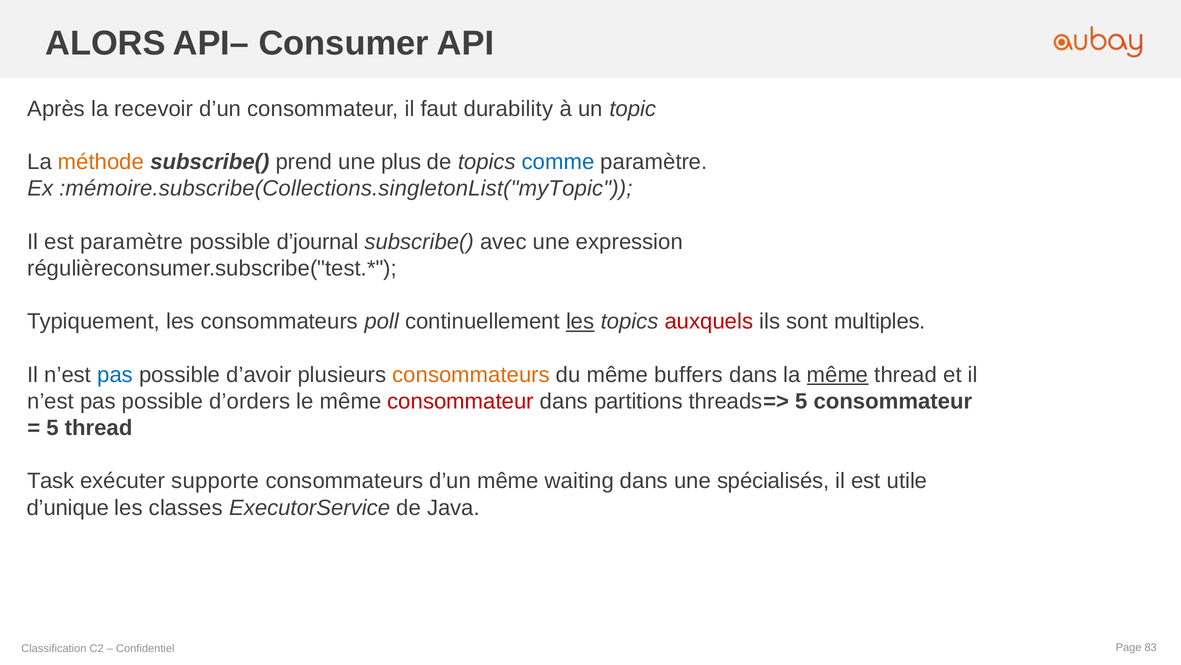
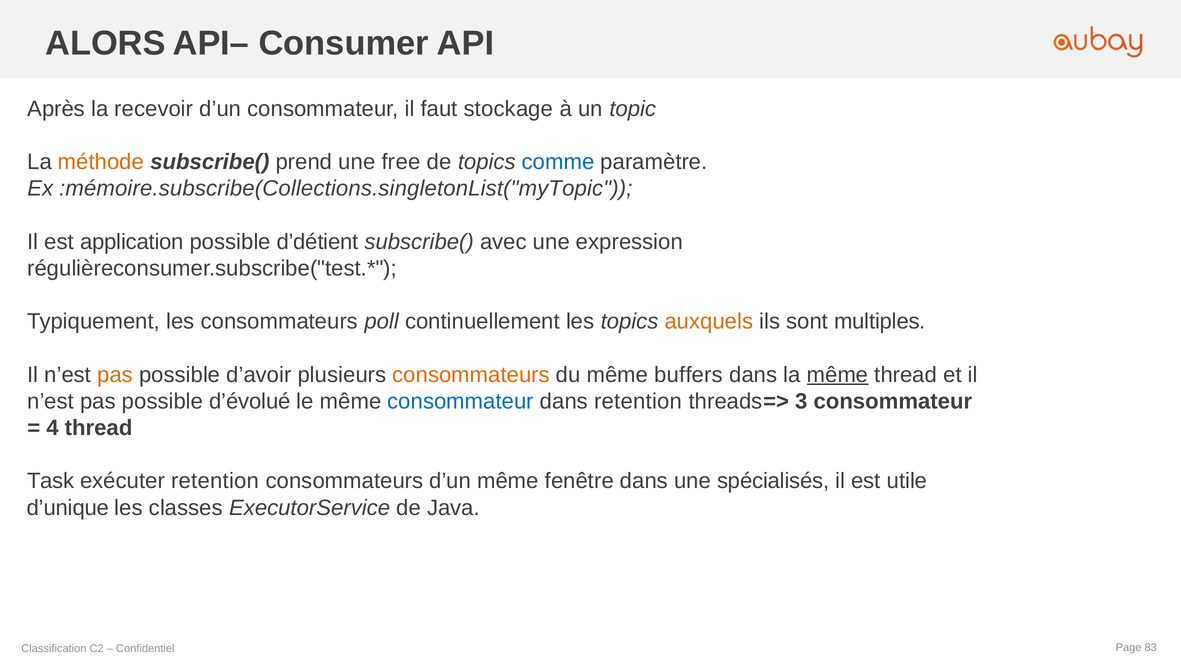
durability: durability -> stockage
plus: plus -> free
est paramètre: paramètre -> application
d’journal: d’journal -> d’détient
les at (580, 321) underline: present -> none
auxquels colour: red -> orange
pas at (115, 374) colour: blue -> orange
d’orders: d’orders -> d’évolué
consommateur at (461, 401) colour: red -> blue
dans partitions: partitions -> retention
threads=> 5: 5 -> 3
5 at (52, 428): 5 -> 4
exécuter supporte: supporte -> retention
waiting: waiting -> fenêtre
